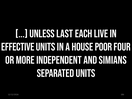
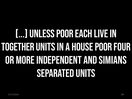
UNLESS LAST: LAST -> POOR
EFFECTIVE: EFFECTIVE -> TOGETHER
